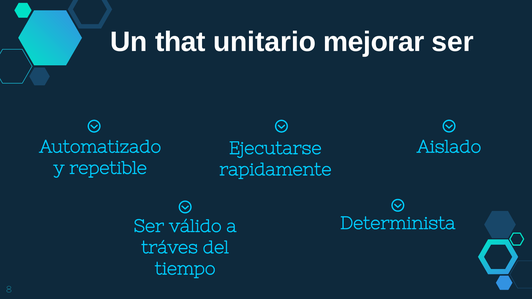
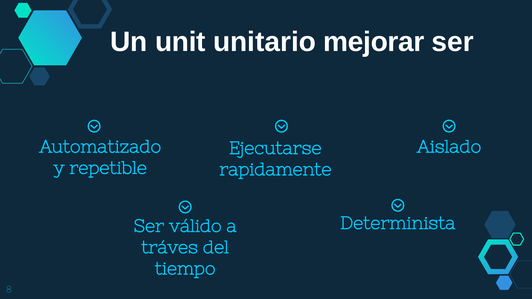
that: that -> unit
